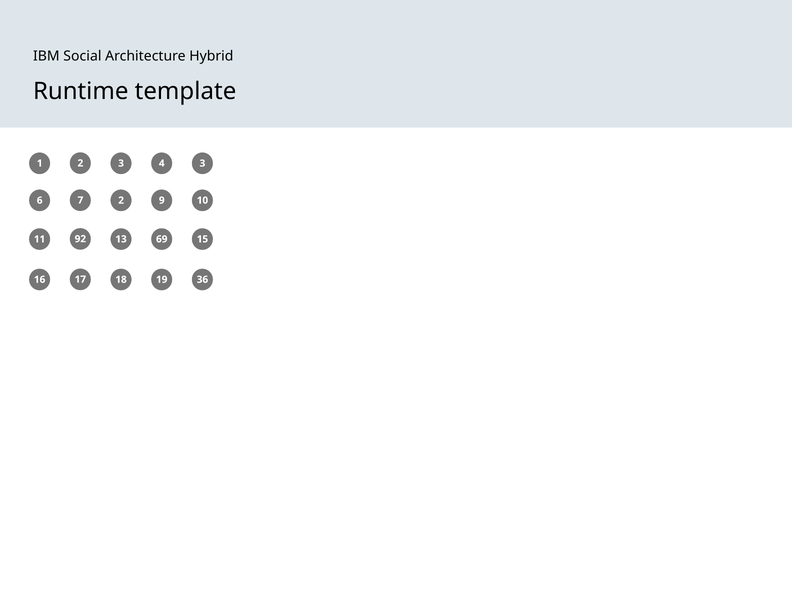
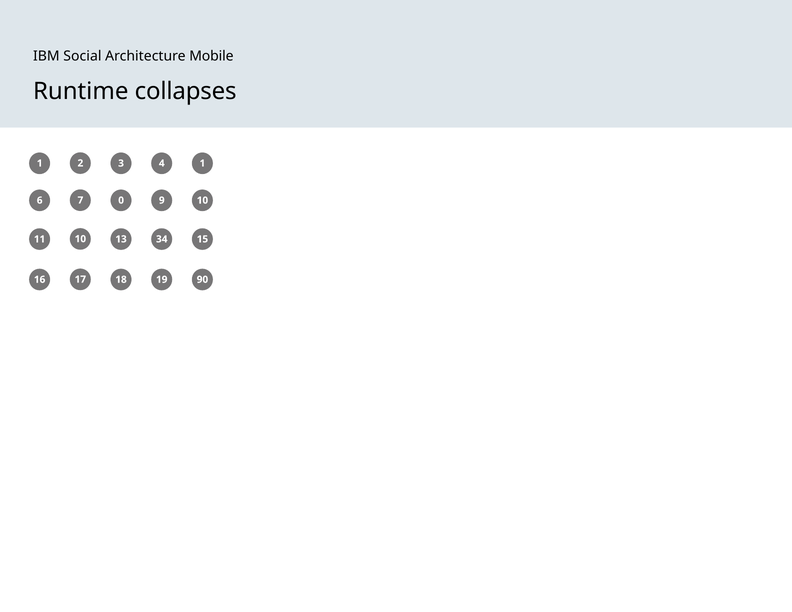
Hybrid: Hybrid -> Mobile
template: template -> collapses
4 3: 3 -> 1
7 2: 2 -> 0
11 92: 92 -> 10
69: 69 -> 34
36: 36 -> 90
